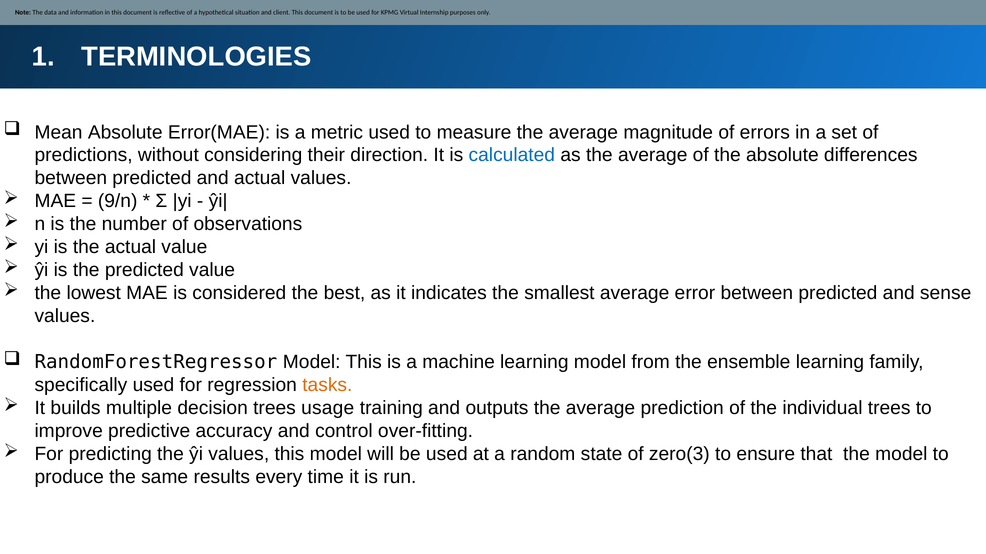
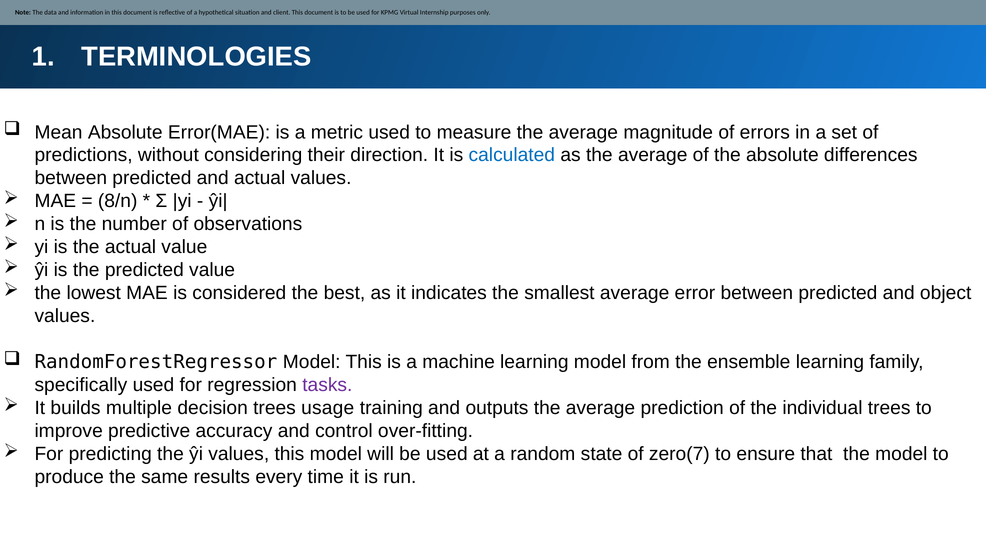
9/n: 9/n -> 8/n
sense: sense -> object
tasks colour: orange -> purple
zero(3: zero(3 -> zero(7
